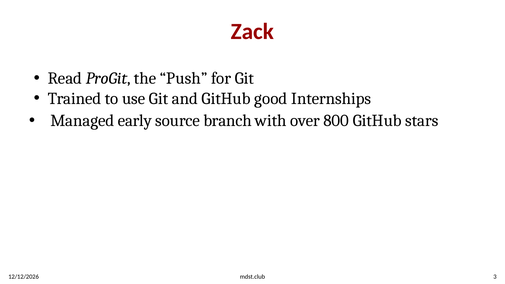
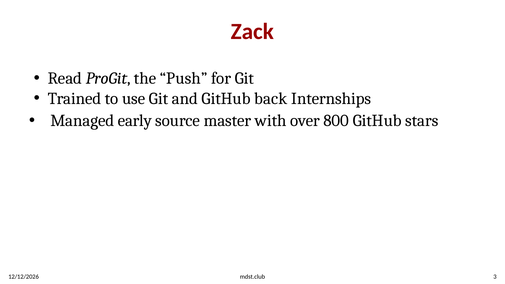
good: good -> back
branch: branch -> master
